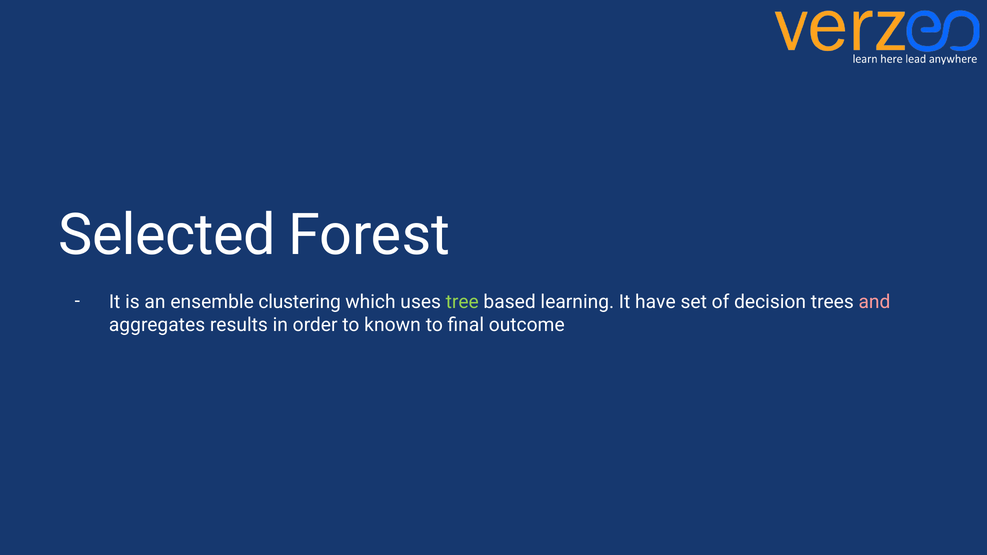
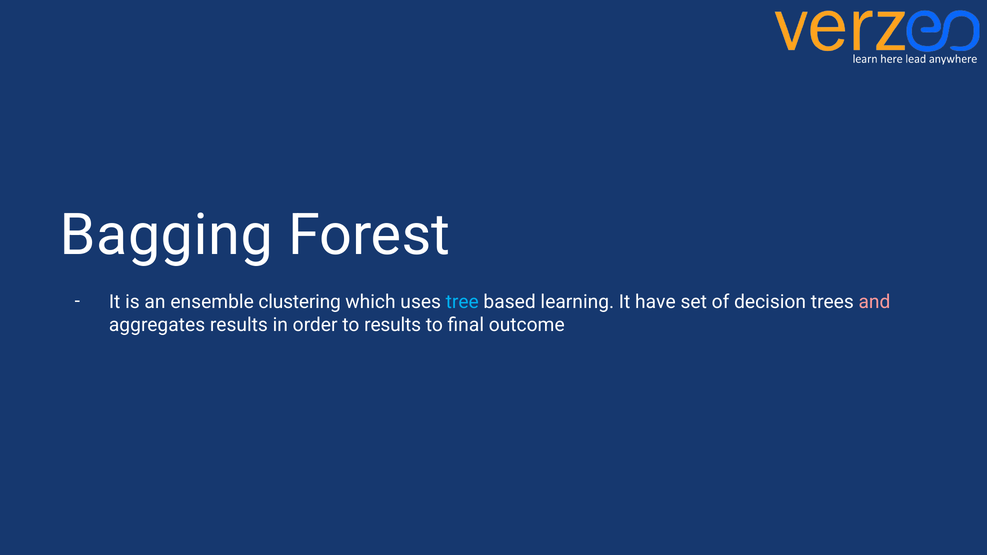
Selected: Selected -> Bagging
tree colour: light green -> light blue
to known: known -> results
